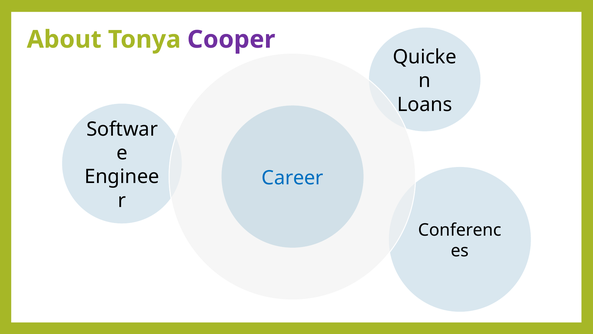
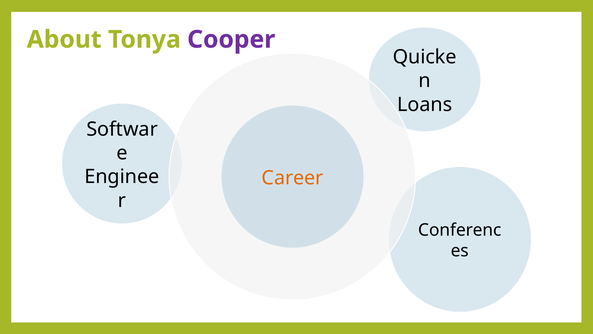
Career colour: blue -> orange
